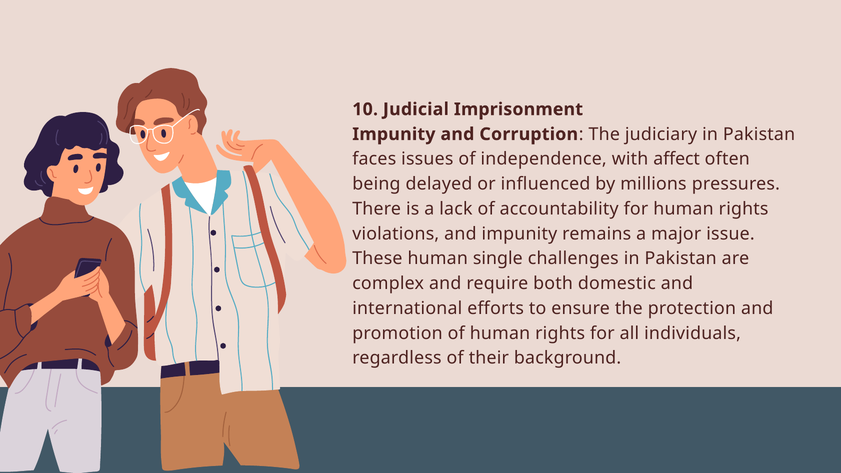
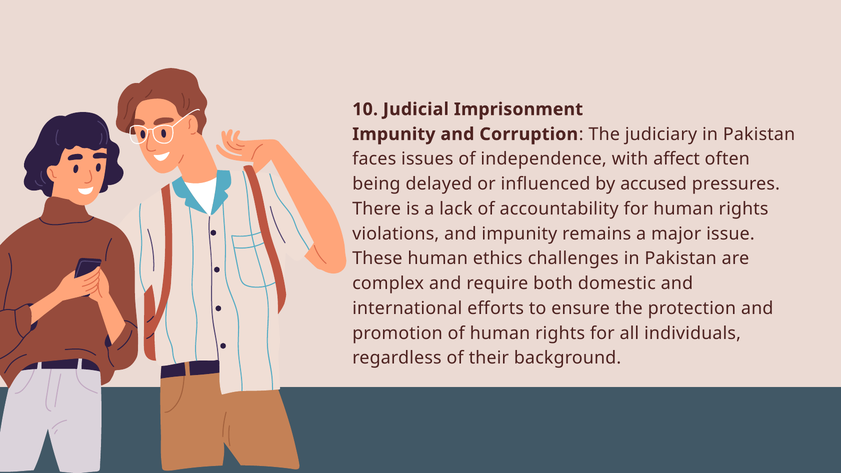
millions: millions -> accused
single: single -> ethics
